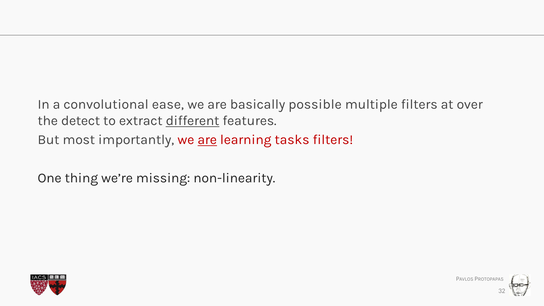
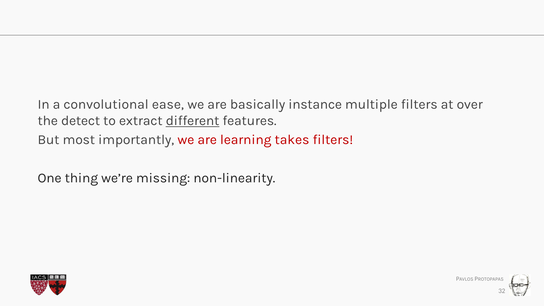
possible: possible -> instance
are at (207, 140) underline: present -> none
tasks: tasks -> takes
